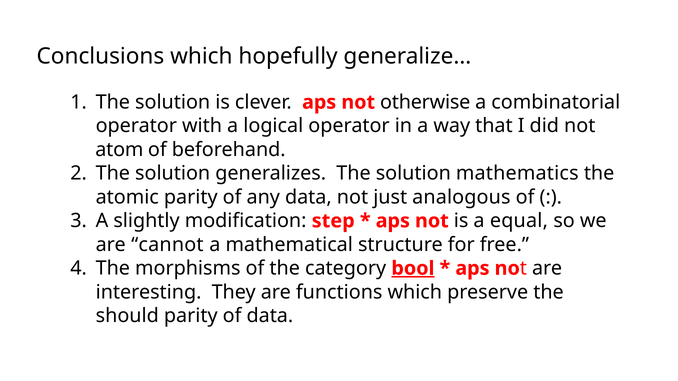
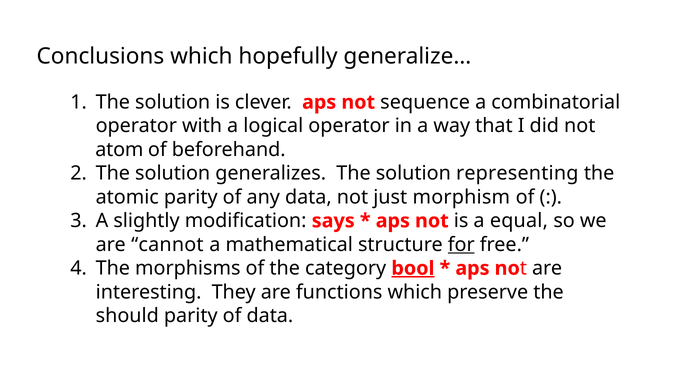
otherwise: otherwise -> sequence
mathematics: mathematics -> representing
analogous: analogous -> morphism
step: step -> says
for underline: none -> present
